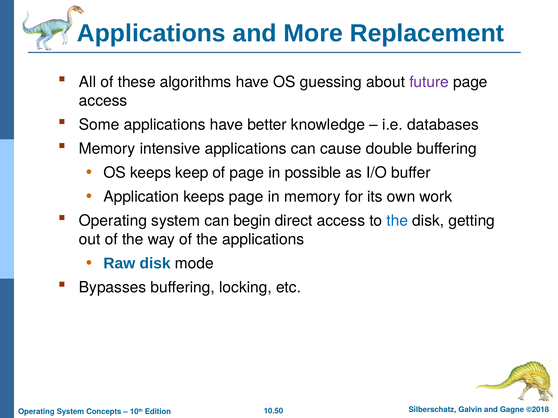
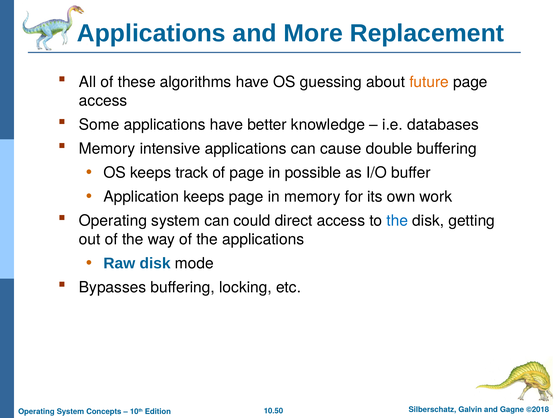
future colour: purple -> orange
keep: keep -> track
begin: begin -> could
